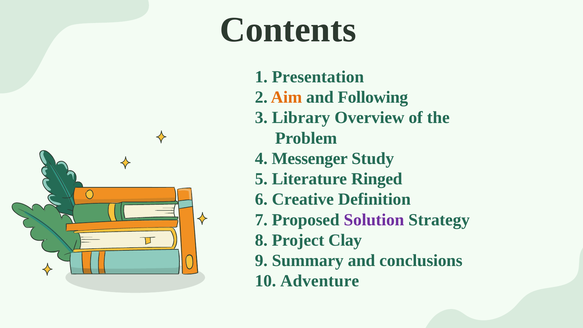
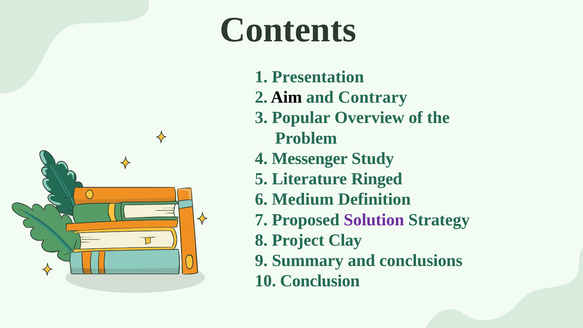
Aim colour: orange -> black
Following: Following -> Contrary
Library: Library -> Popular
Creative: Creative -> Medium
Adventure: Adventure -> Conclusion
